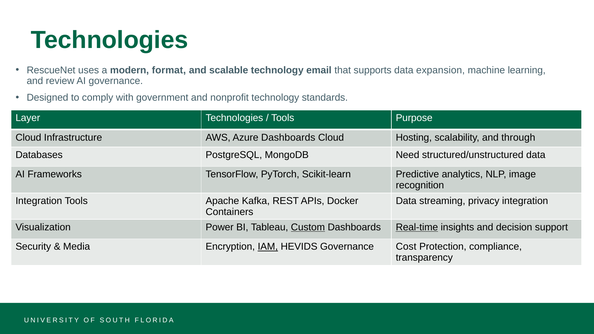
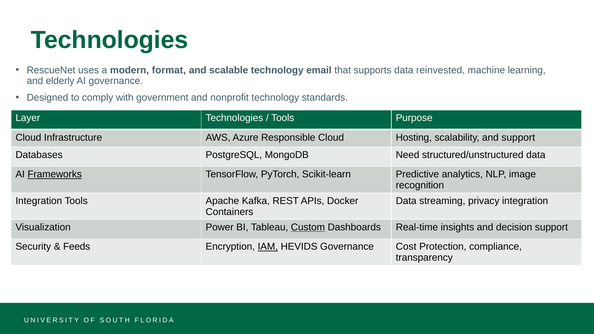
expansion: expansion -> reinvested
review: review -> elderly
Azure Dashboards: Dashboards -> Responsible
and through: through -> support
Frameworks underline: none -> present
Real-time underline: present -> none
Media: Media -> Feeds
